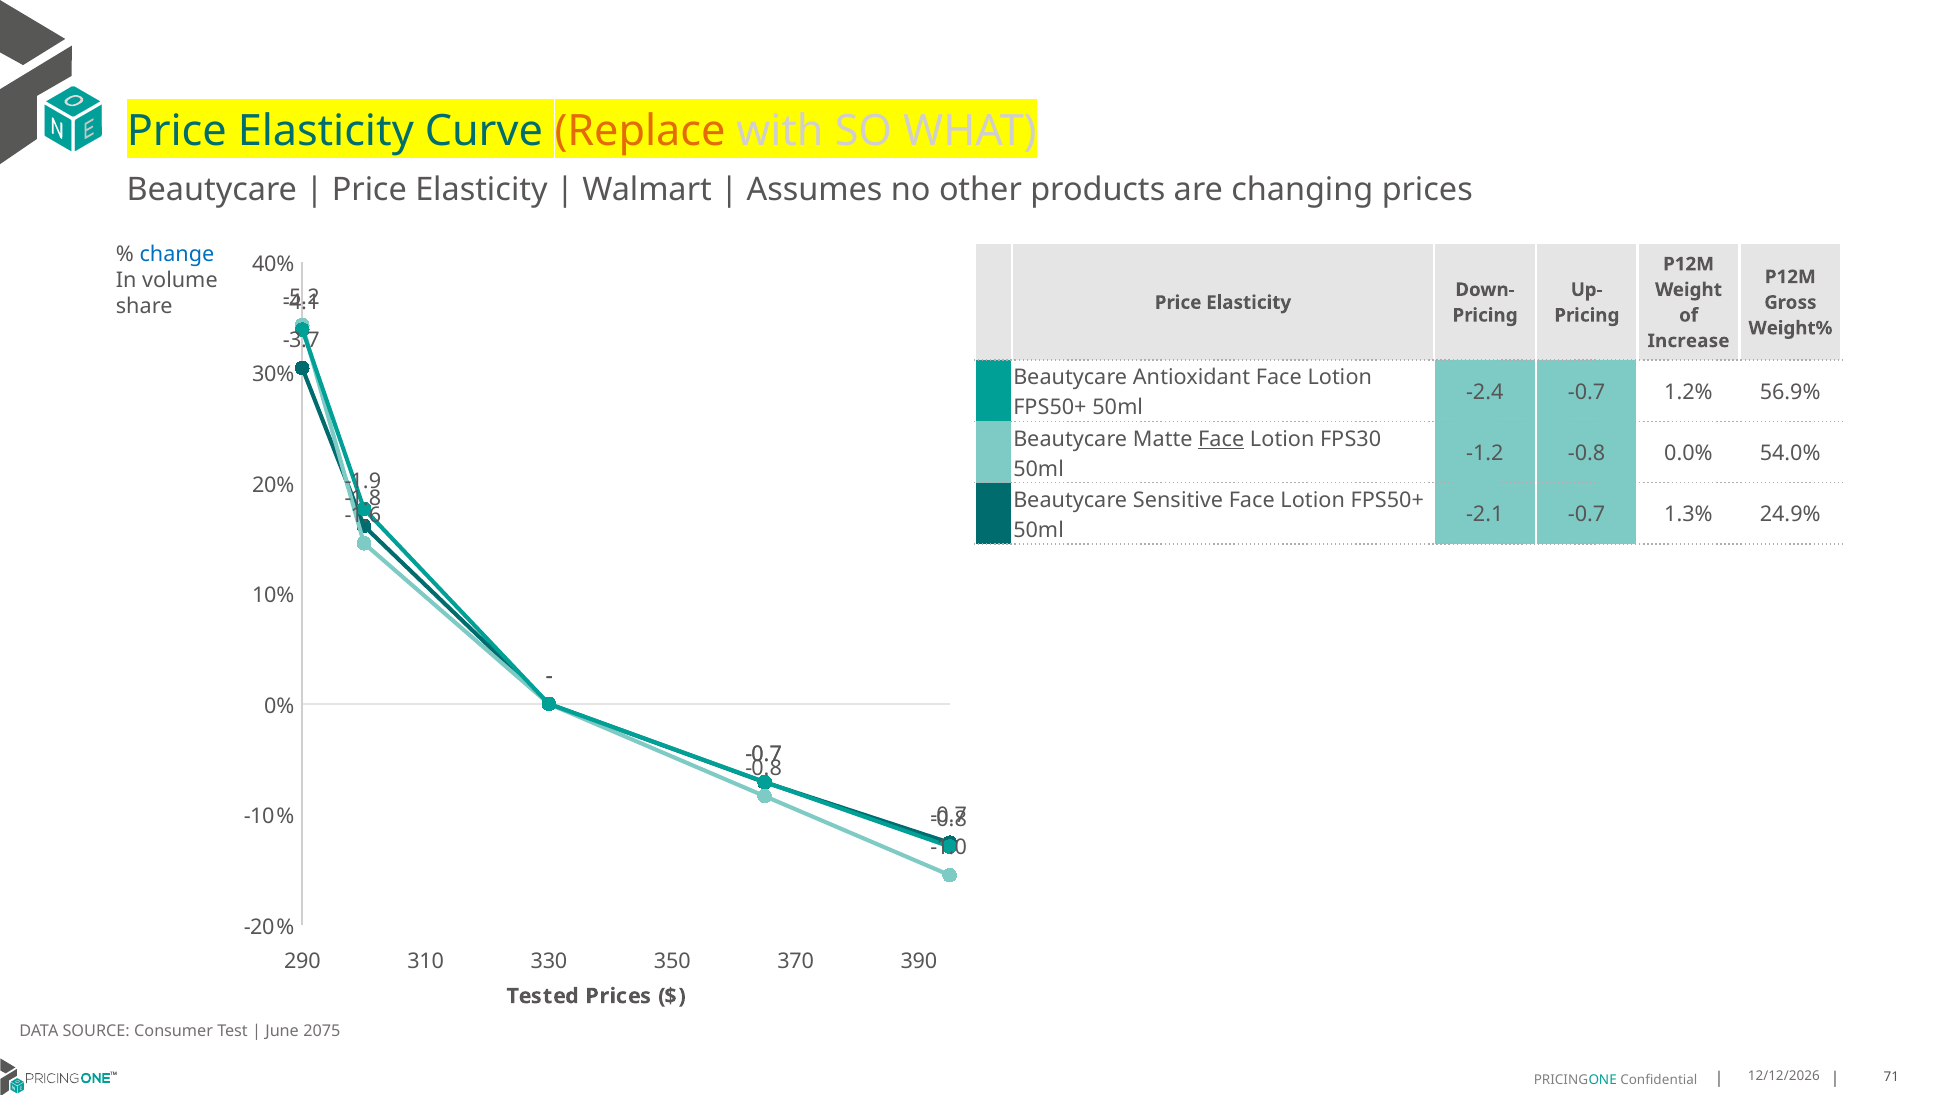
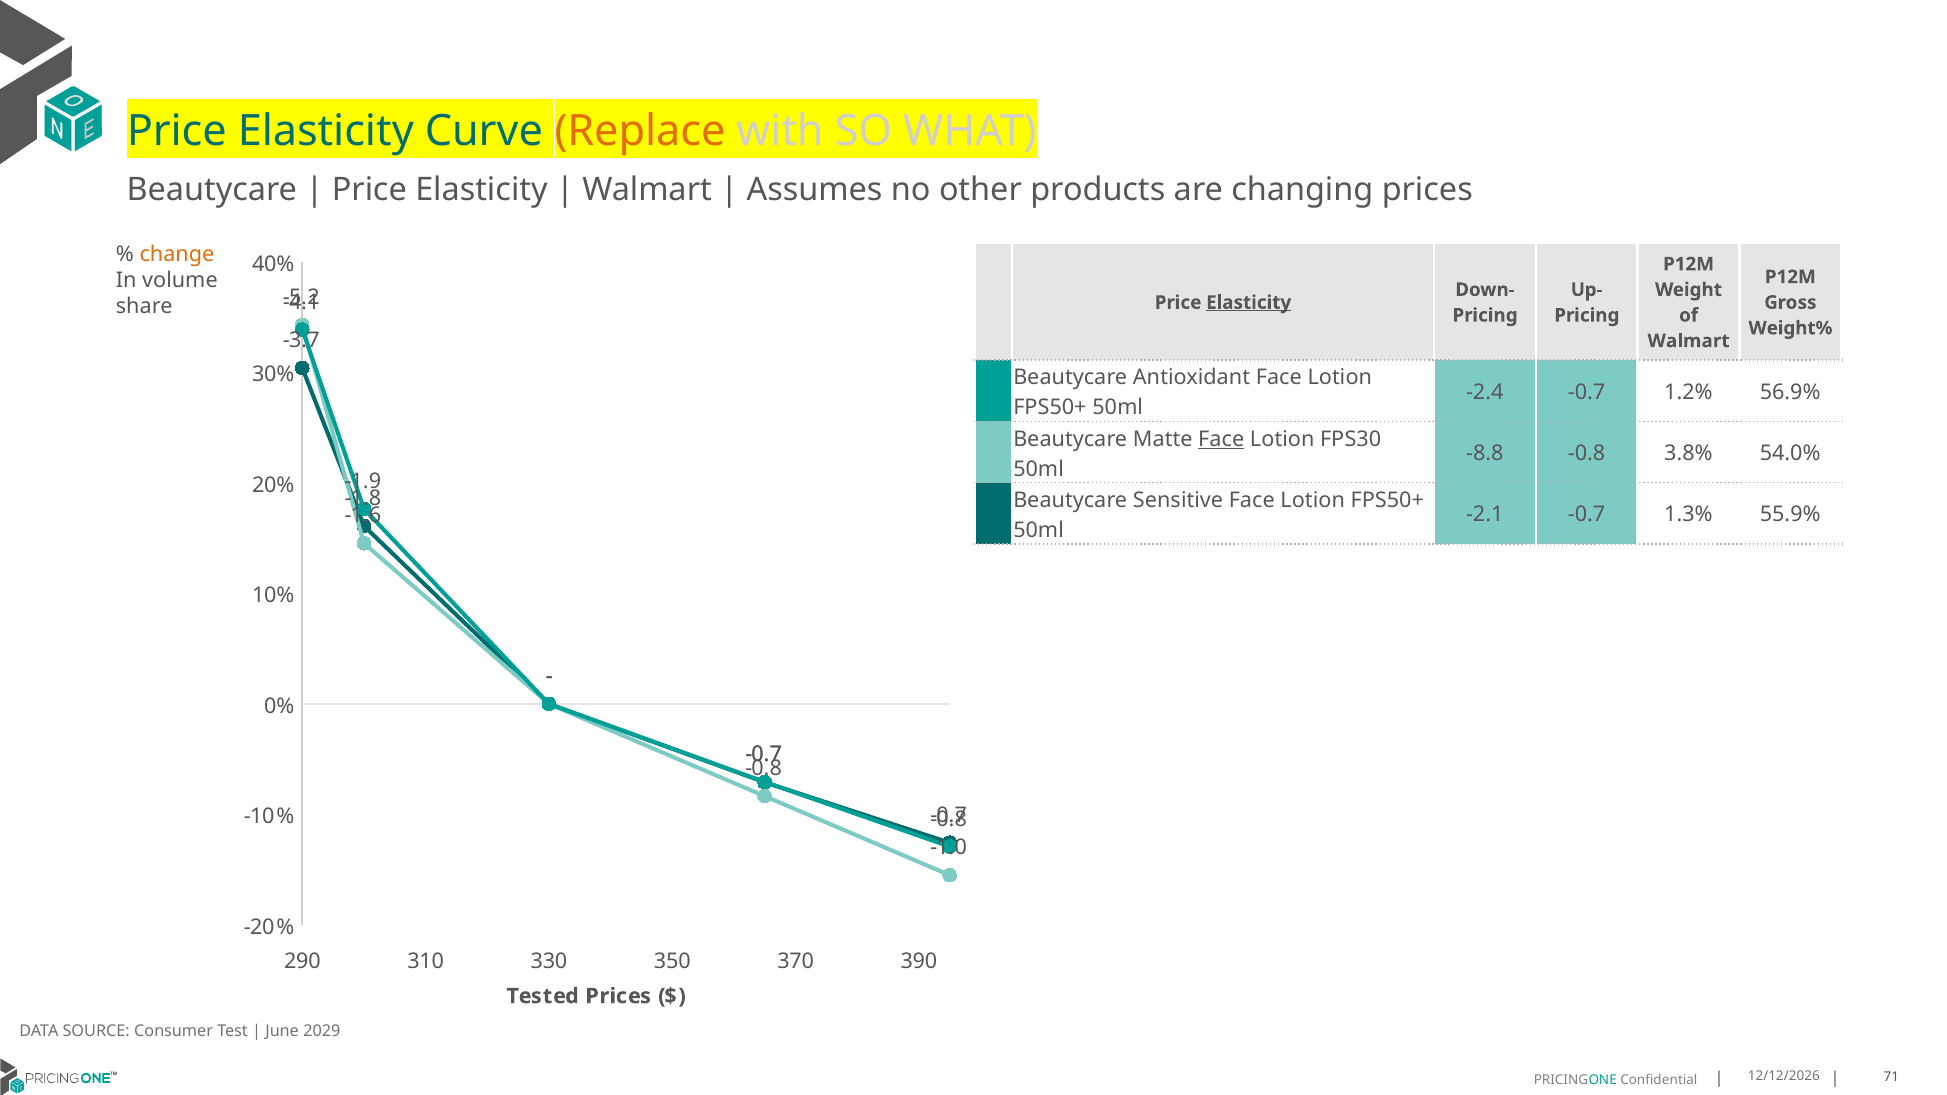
change colour: blue -> orange
Elasticity at (1249, 303) underline: none -> present
Increase at (1689, 341): Increase -> Walmart
-1.2: -1.2 -> -8.8
0.0%: 0.0% -> 3.8%
24.9%: 24.9% -> 55.9%
2075: 2075 -> 2029
